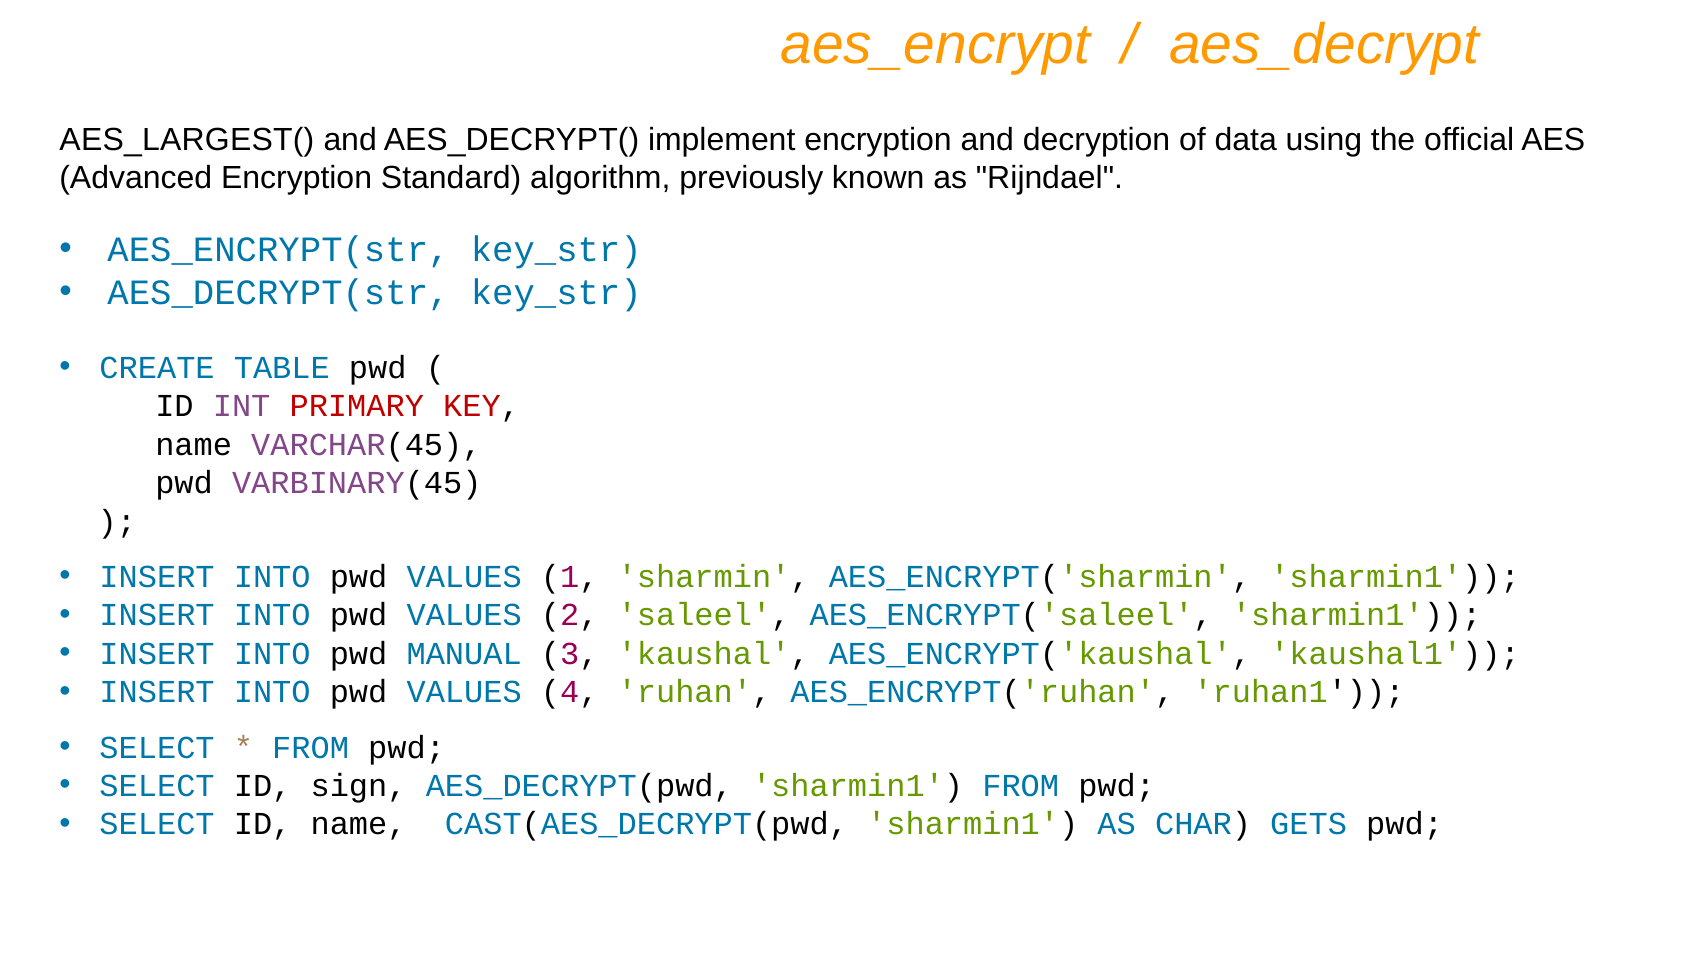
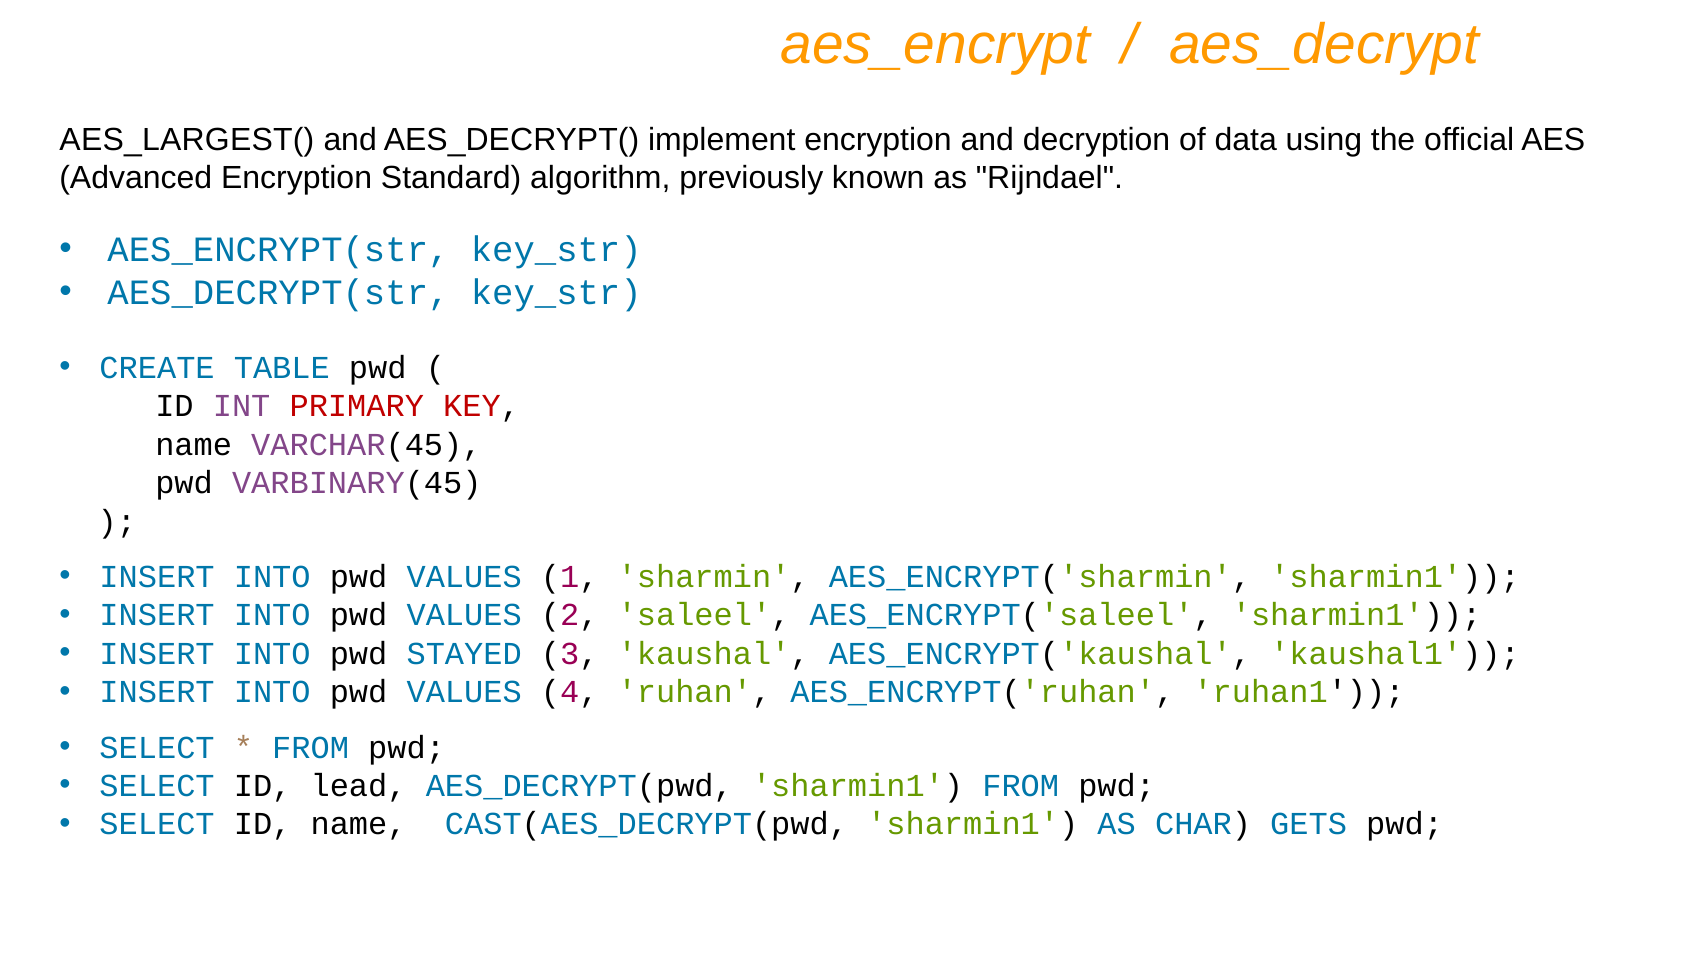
MANUAL: MANUAL -> STAYED
sign: sign -> lead
